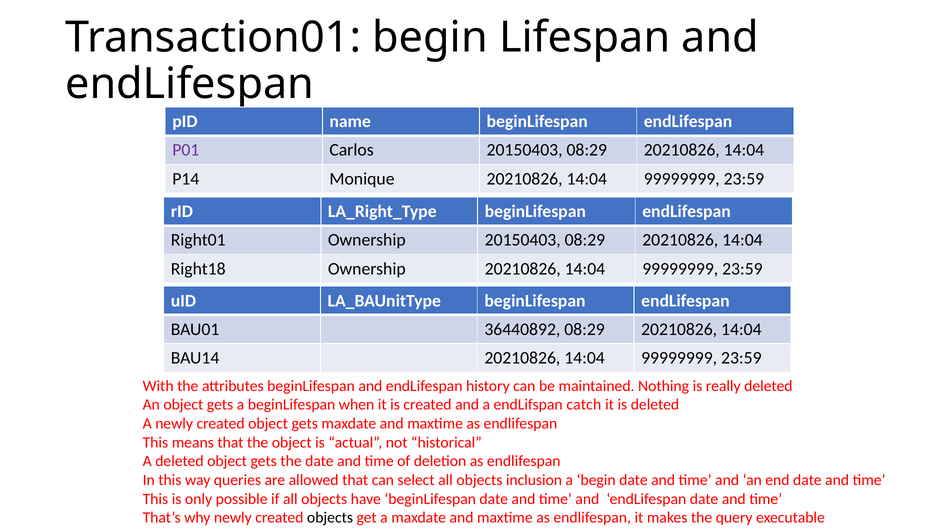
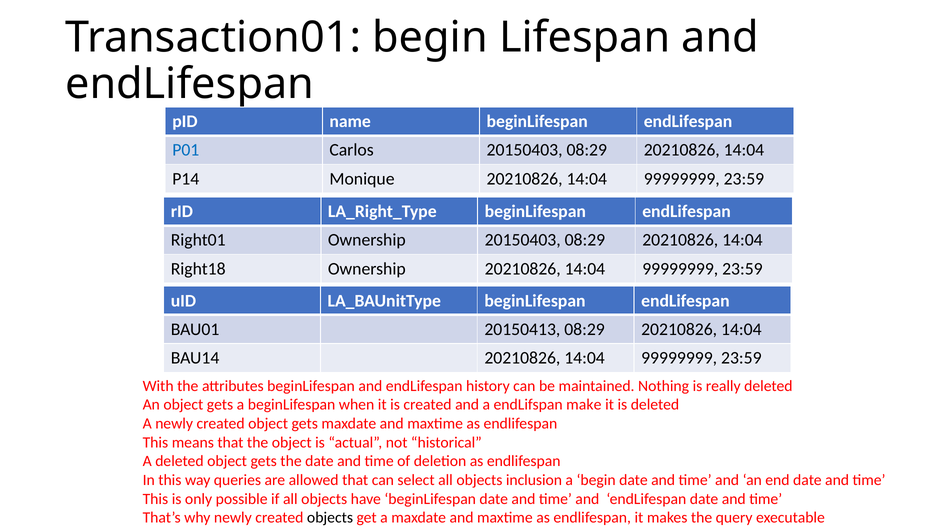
P01 colour: purple -> blue
36440892: 36440892 -> 20150413
catch: catch -> make
